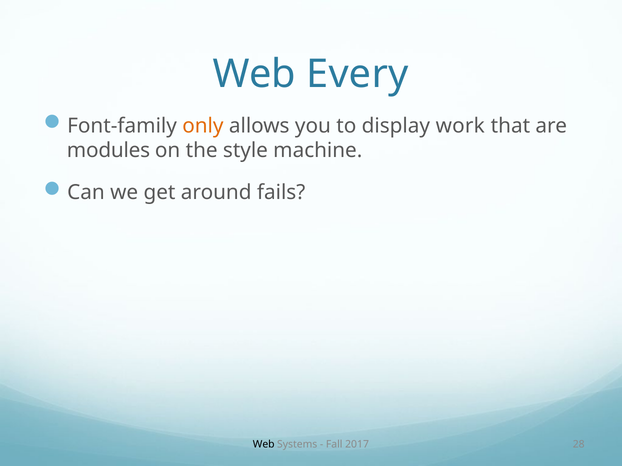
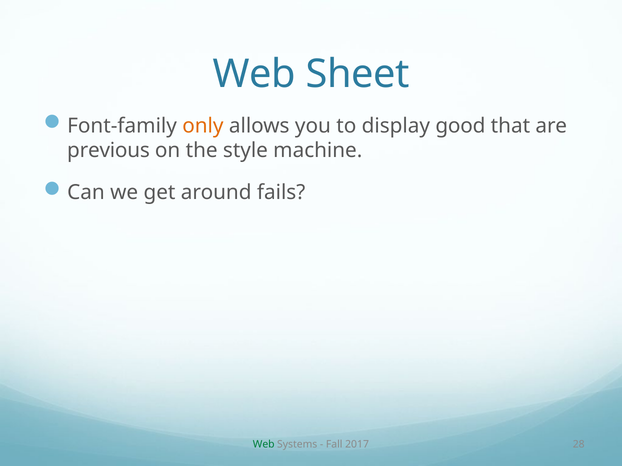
Every: Every -> Sheet
work: work -> good
modules: modules -> previous
Web at (264, 445) colour: black -> green
